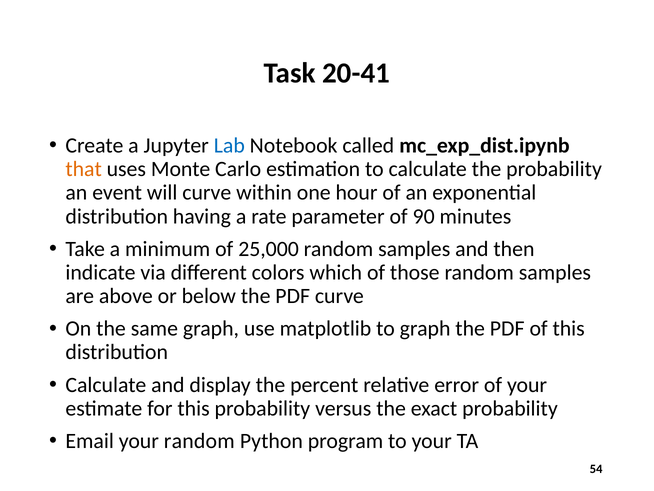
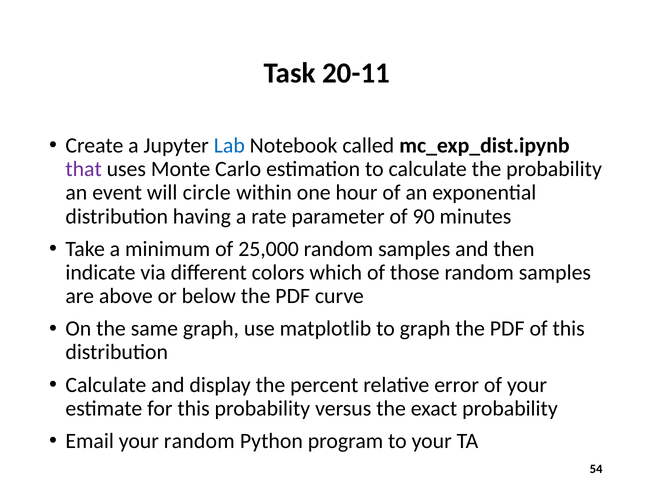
20-41: 20-41 -> 20-11
that colour: orange -> purple
will curve: curve -> circle
